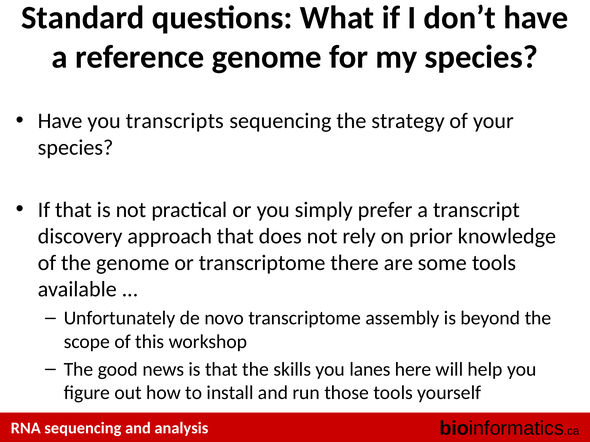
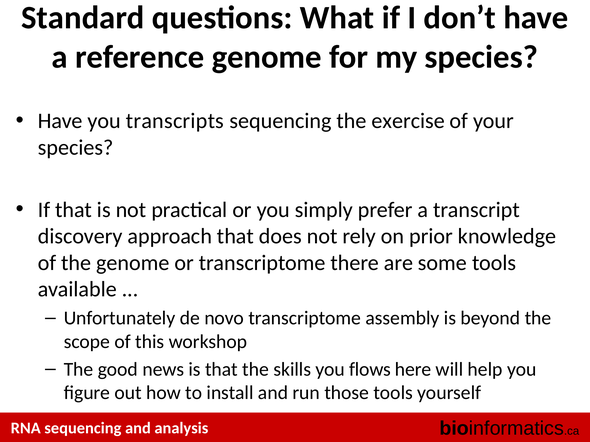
strategy: strategy -> exercise
lanes: lanes -> flows
